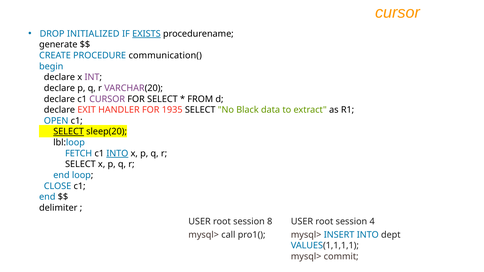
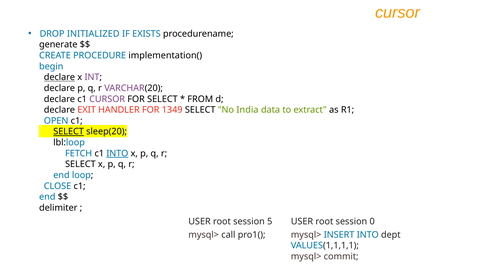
EXISTS underline: present -> none
communication(: communication( -> implementation(
declare at (59, 77) underline: none -> present
1935: 1935 -> 1349
Black: Black -> India
8: 8 -> 5
4: 4 -> 0
